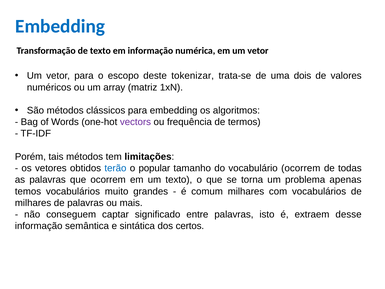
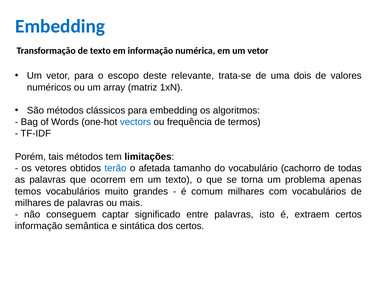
tokenizar: tokenizar -> relevante
vectors colour: purple -> blue
popular: popular -> afetada
vocabulário ocorrem: ocorrem -> cachorro
extraem desse: desse -> certos
